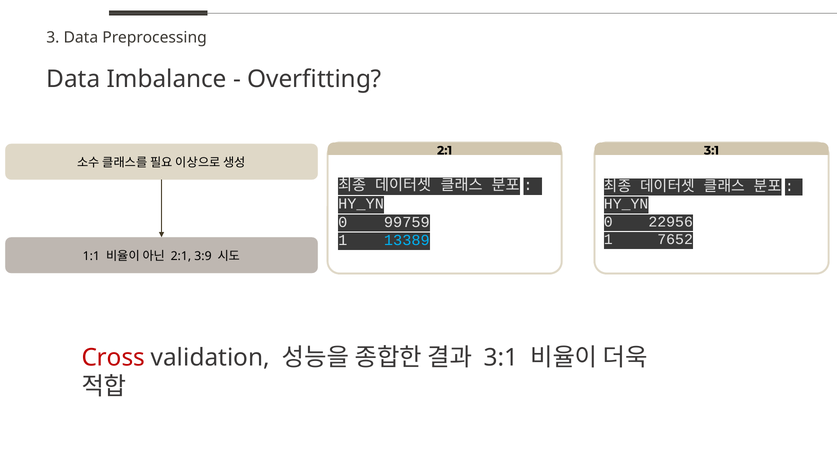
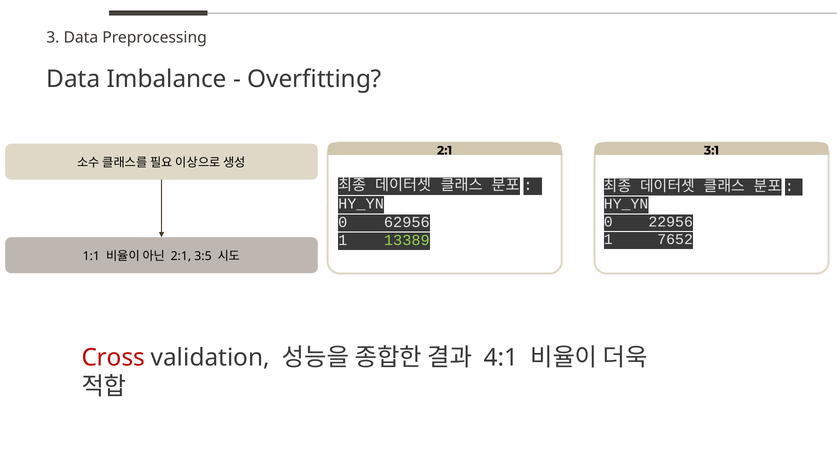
99759: 99759 -> 62956
13389 colour: light blue -> light green
3:9: 3:9 -> 3:5
3:1 at (501, 357): 3:1 -> 4:1
